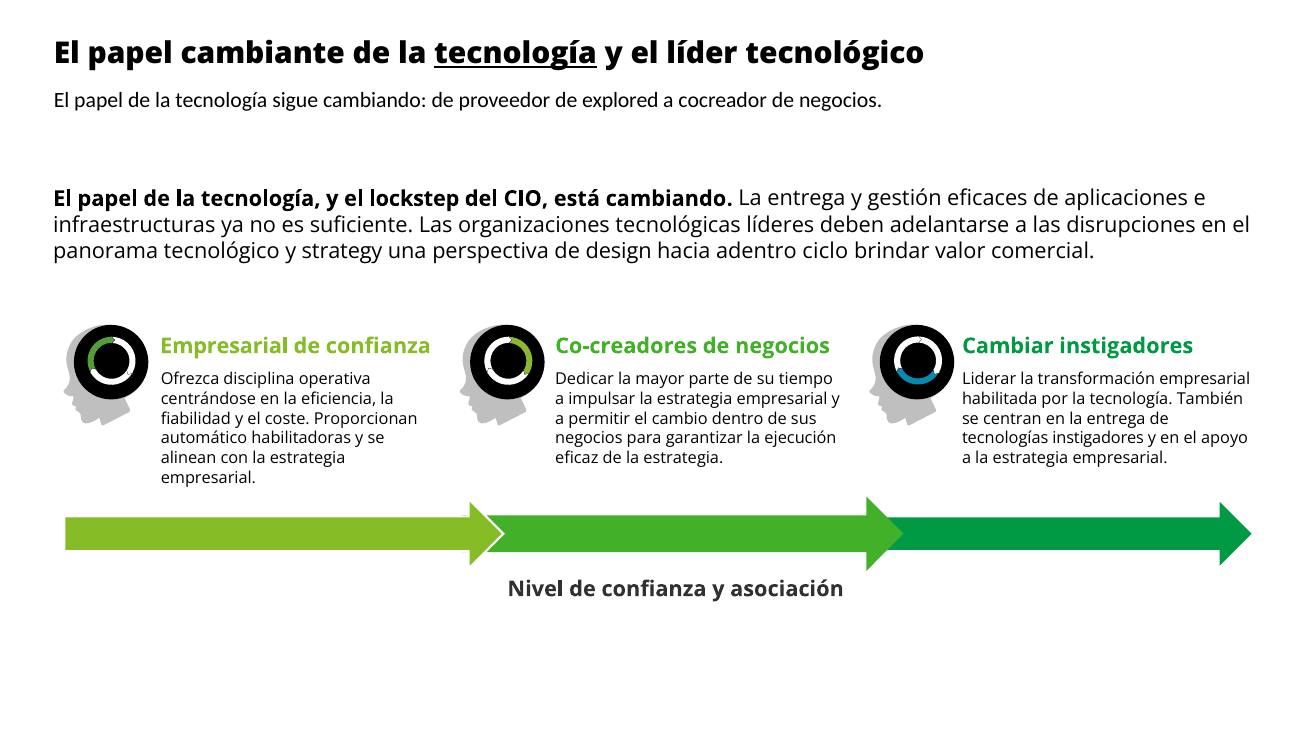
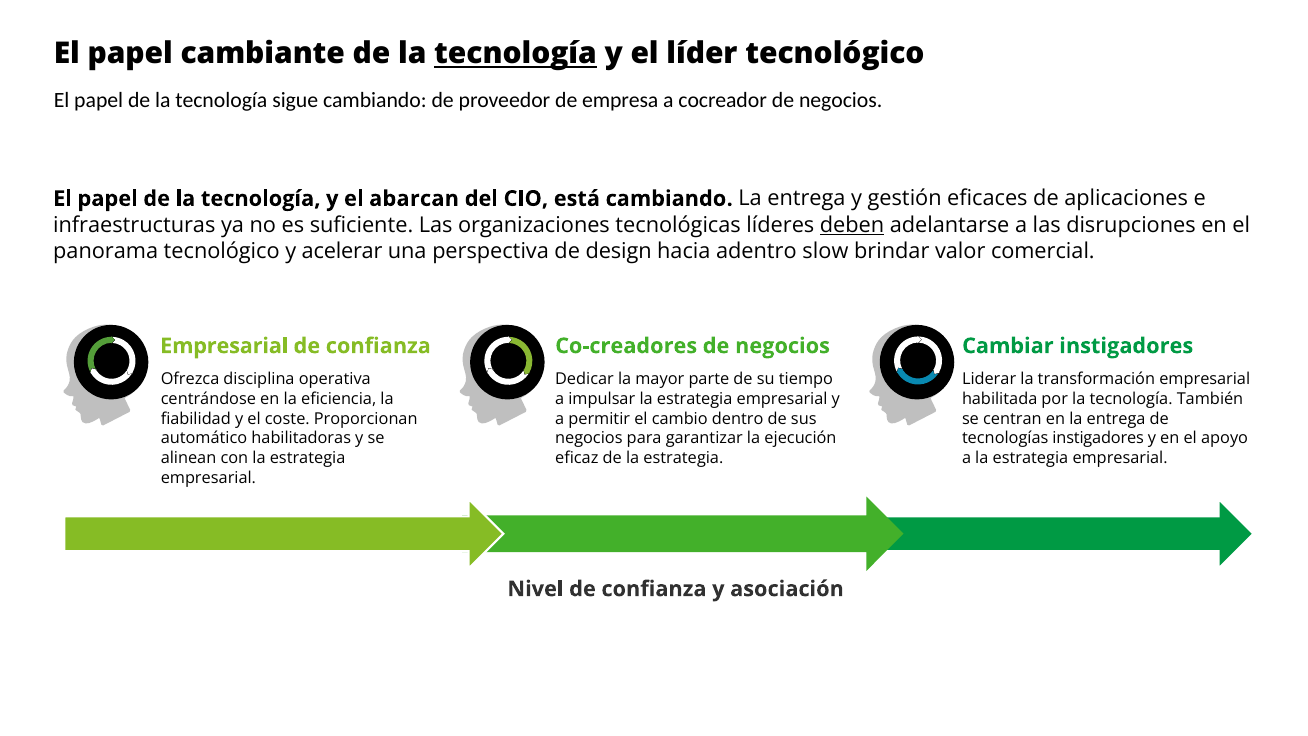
explored: explored -> empresa
lockstep: lockstep -> abarcan
deben underline: none -> present
strategy: strategy -> acelerar
ciclo: ciclo -> slow
